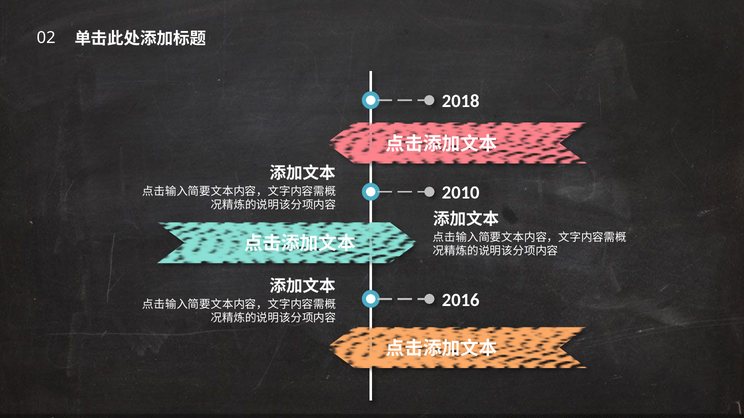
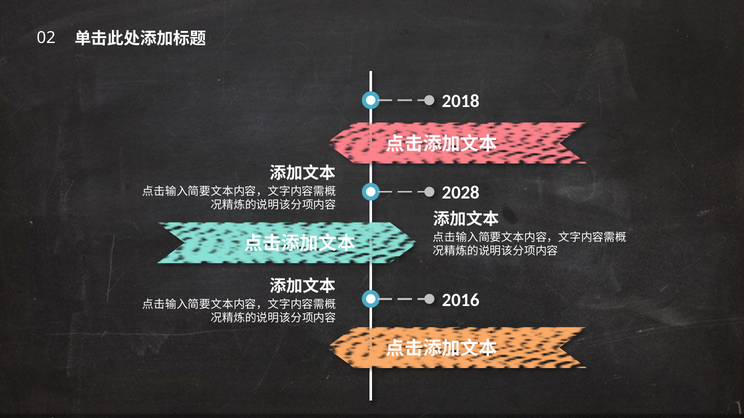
2010: 2010 -> 2028
